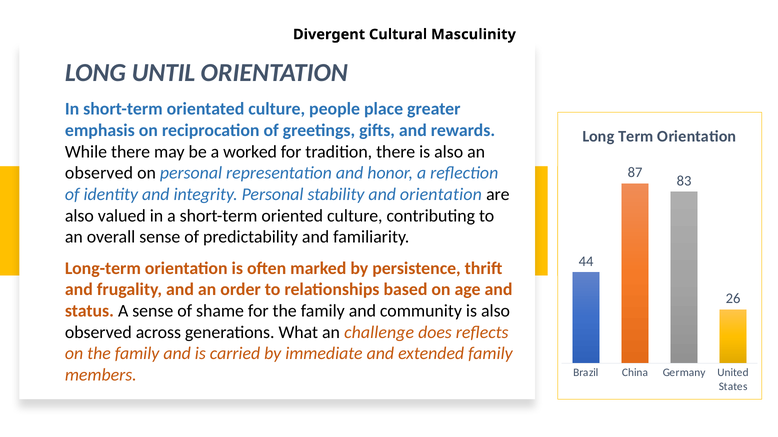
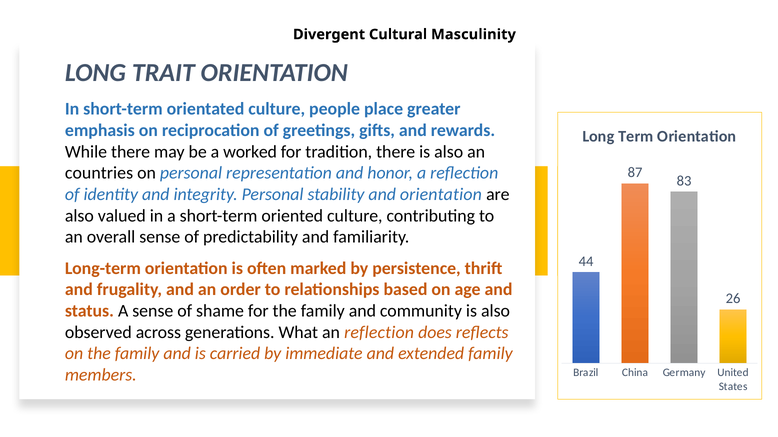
UNTIL: UNTIL -> TRAIT
observed at (99, 173): observed -> countries
an challenge: challenge -> reflection
